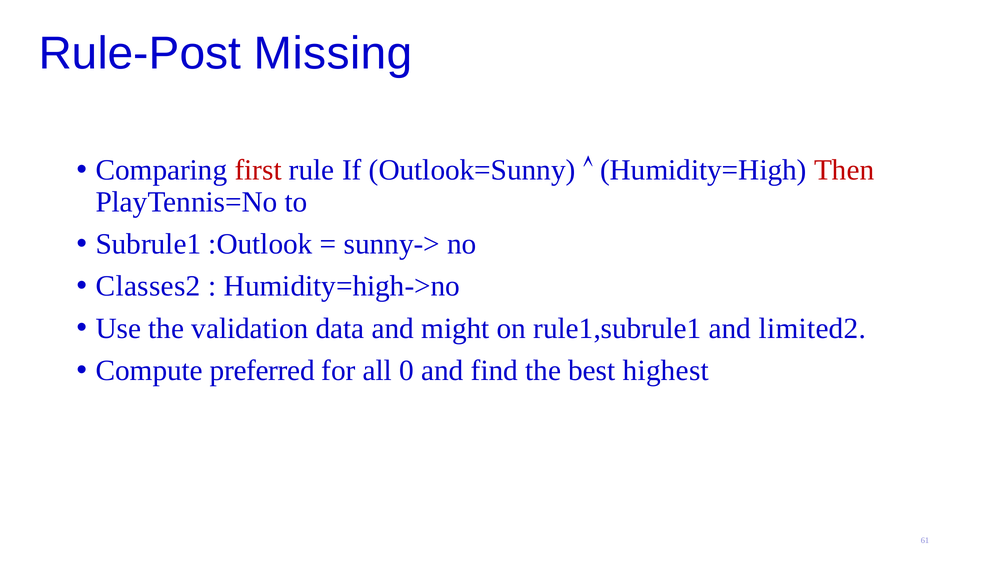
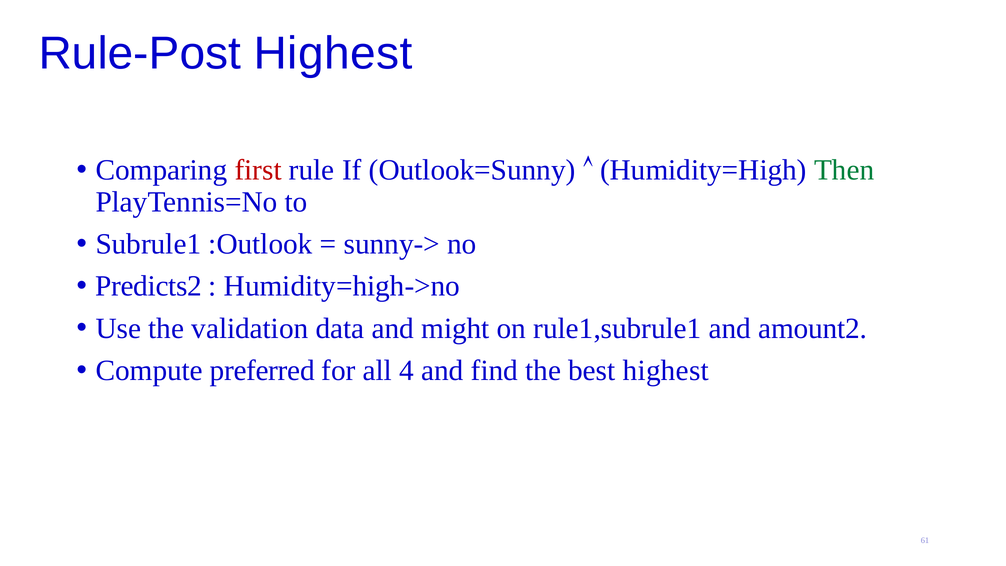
Rule-Post Missing: Missing -> Highest
Then colour: red -> green
Classes2: Classes2 -> Predicts2
limited2: limited2 -> amount2
0: 0 -> 4
